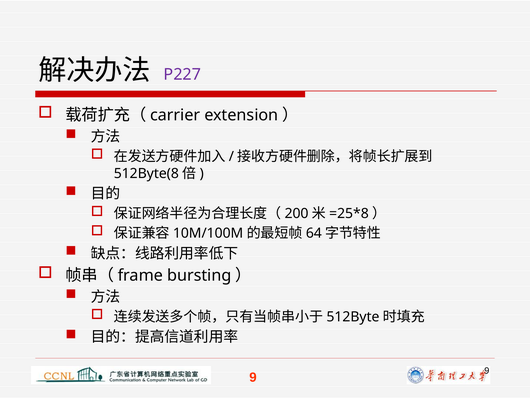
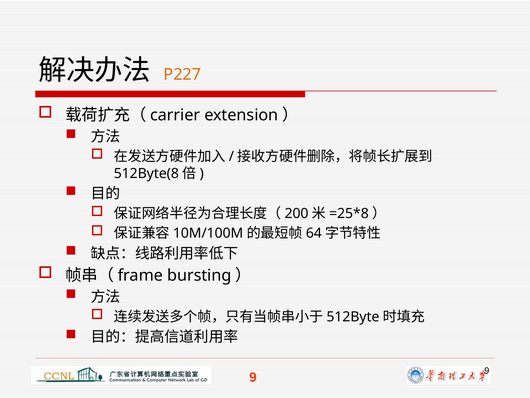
P227 colour: purple -> orange
